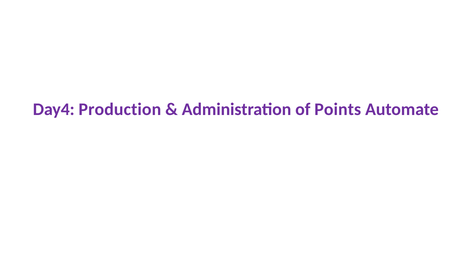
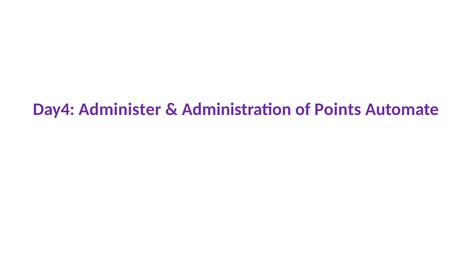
Production: Production -> Administer
